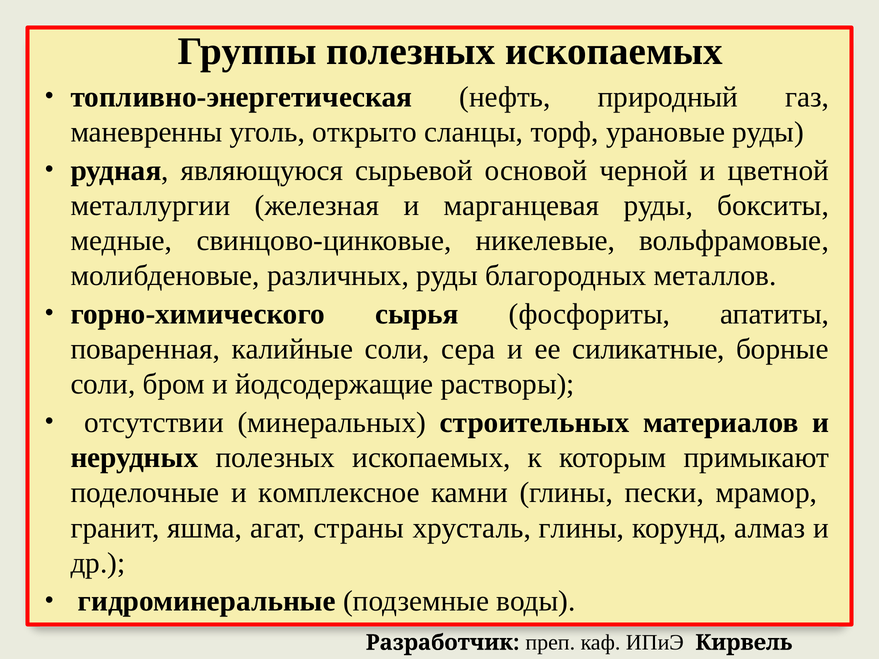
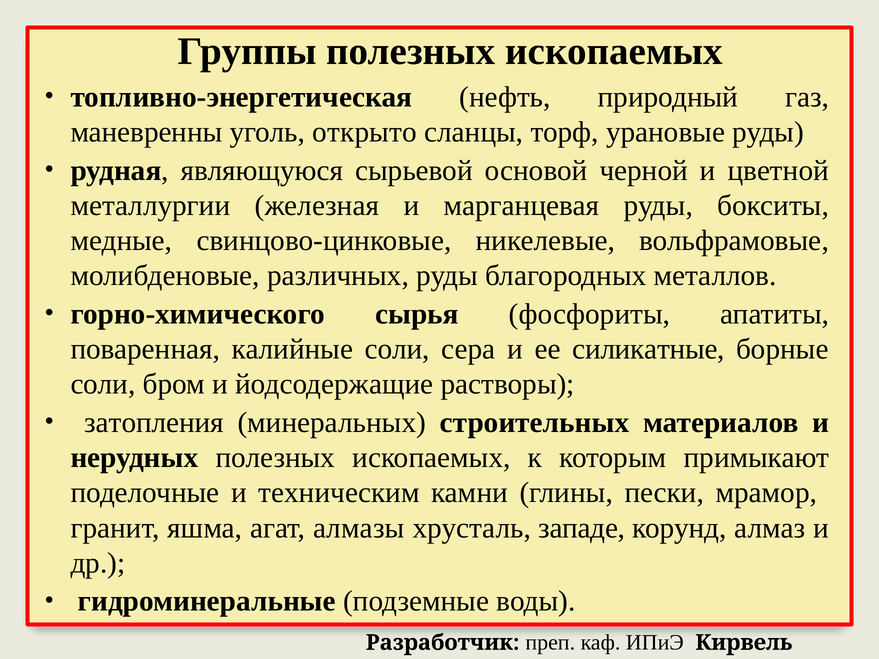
отсутствии: отсутствии -> затопления
комплексное: комплексное -> техническим
страны: страны -> алмазы
хрусталь глины: глины -> западе
